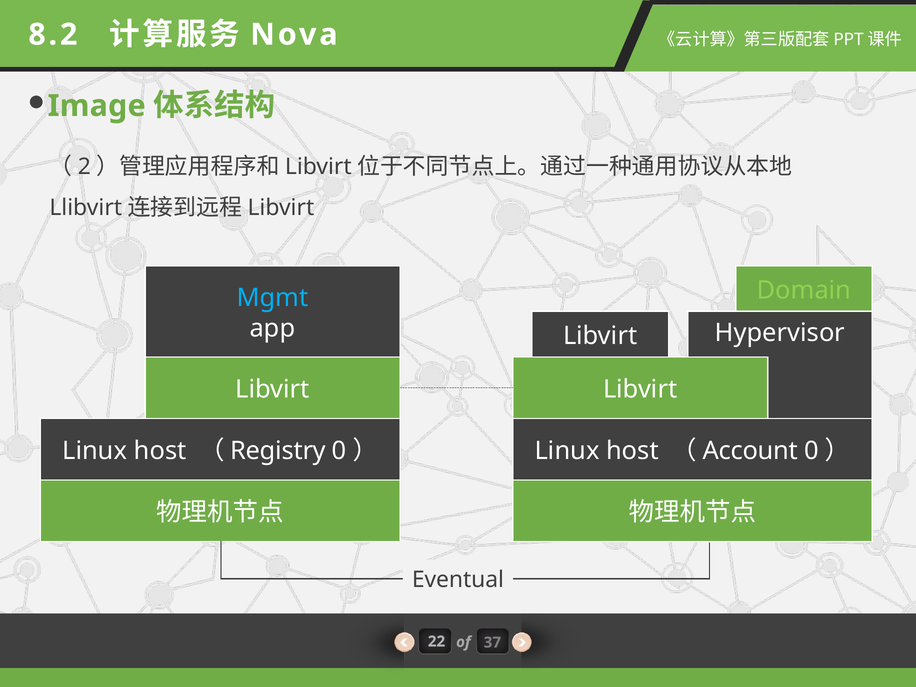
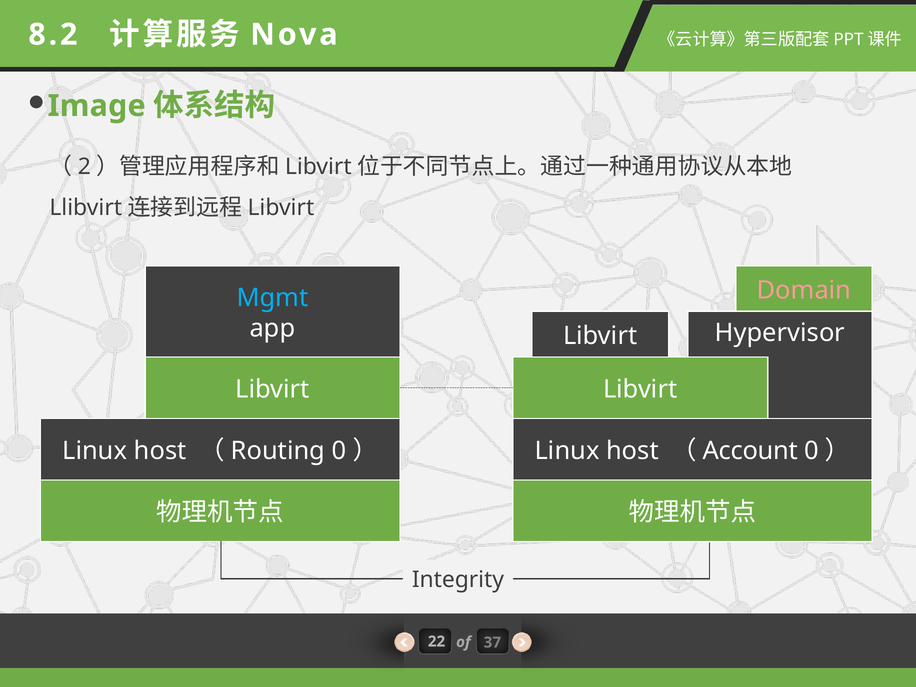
Domain colour: light green -> pink
Registry: Registry -> Routing
Eventual: Eventual -> Integrity
